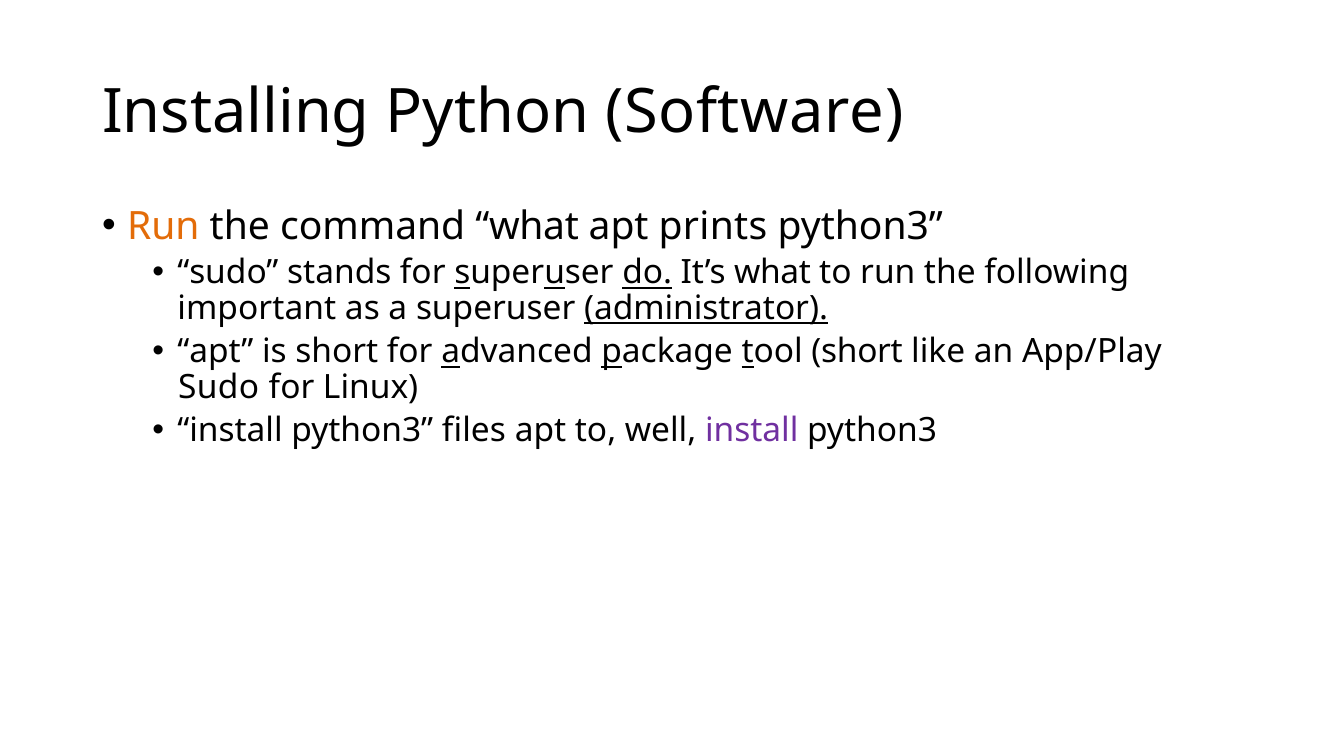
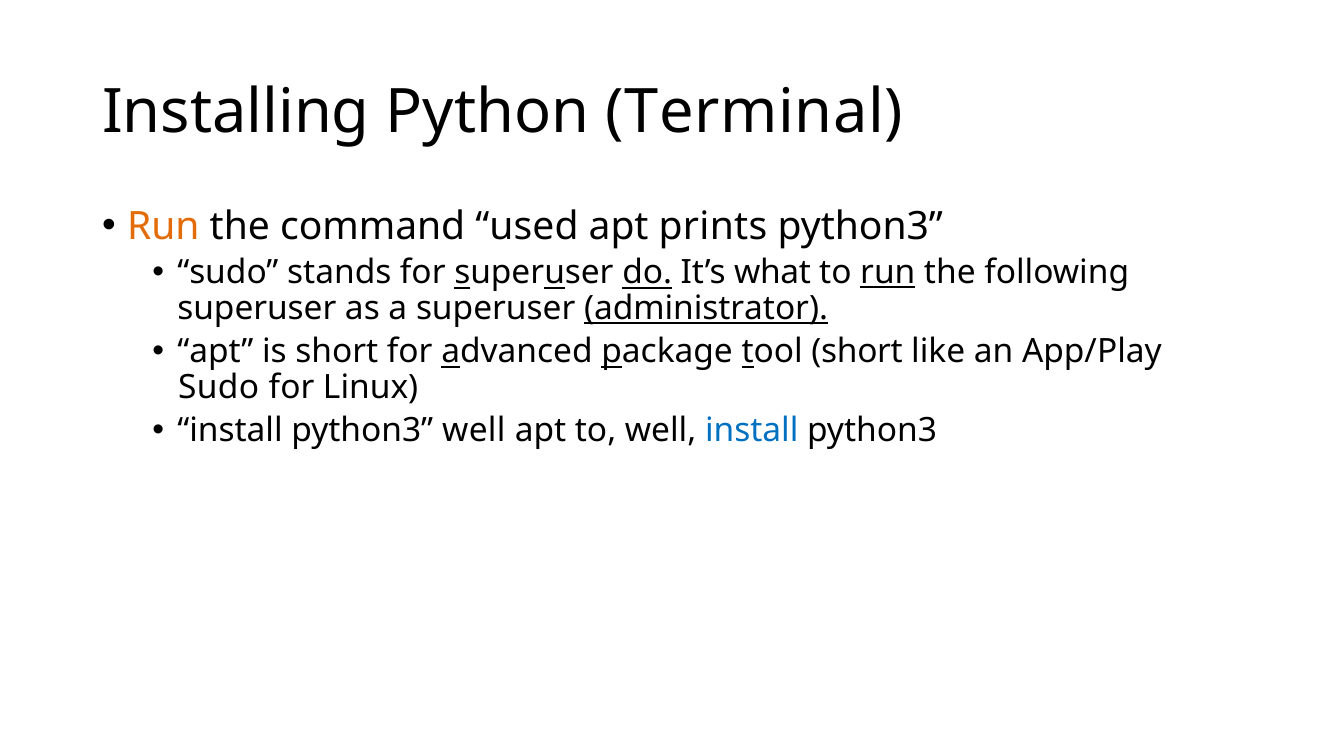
Software: Software -> Terminal
command what: what -> used
run at (888, 273) underline: none -> present
important at (257, 309): important -> superuser
python3 files: files -> well
install at (752, 431) colour: purple -> blue
